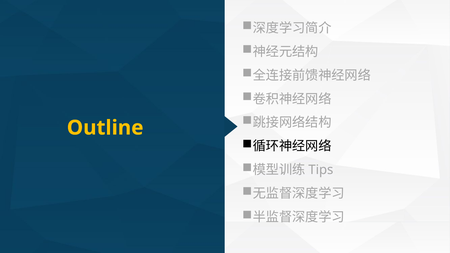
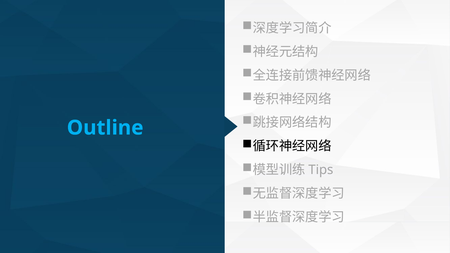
Outline colour: yellow -> light blue
